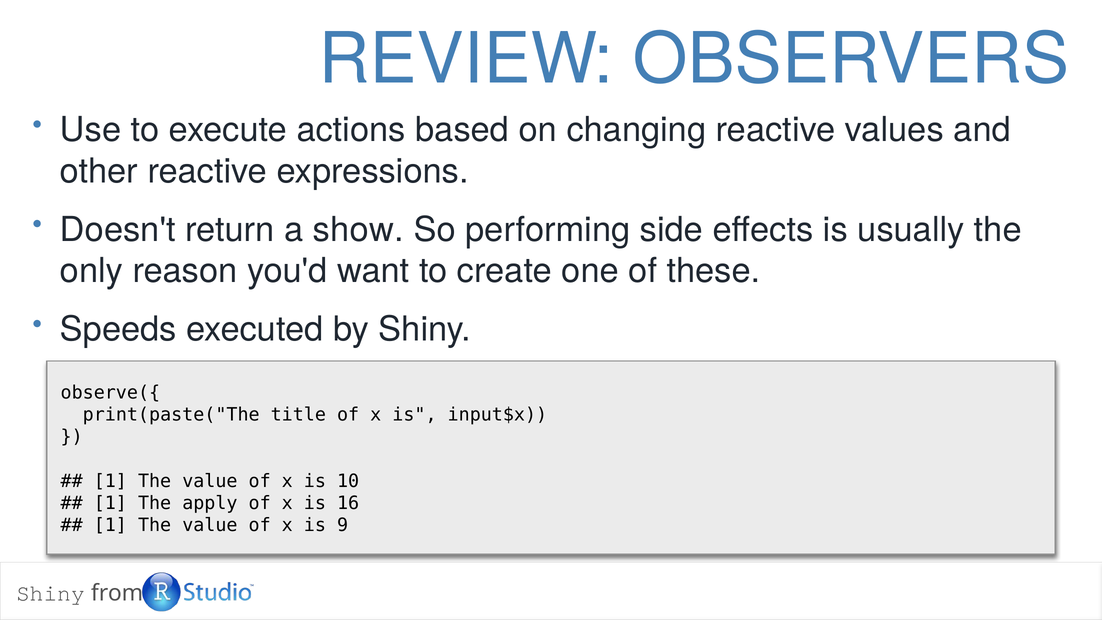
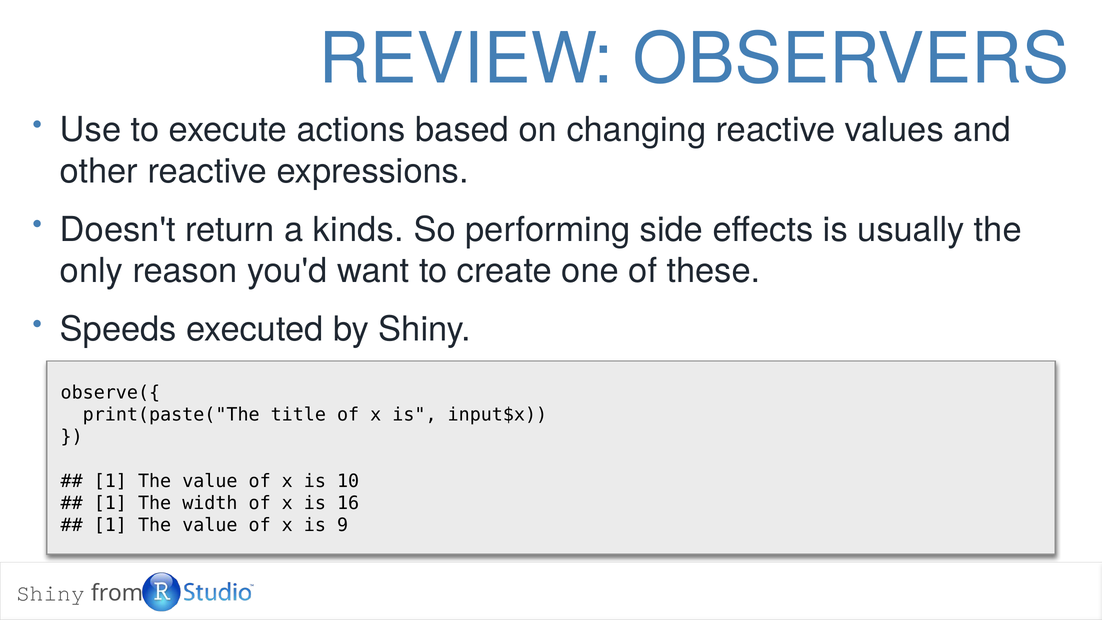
show: show -> kinds
apply: apply -> width
